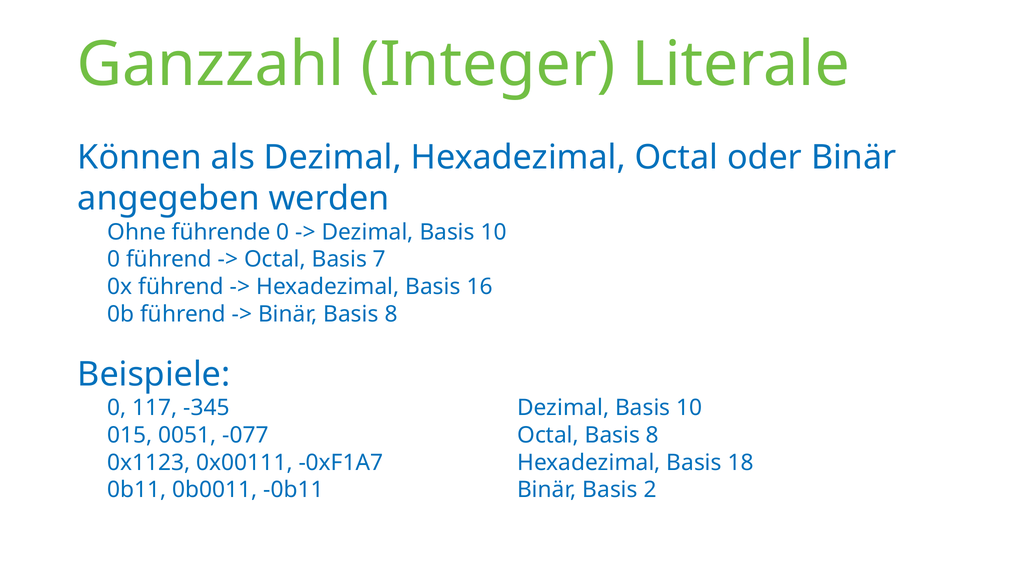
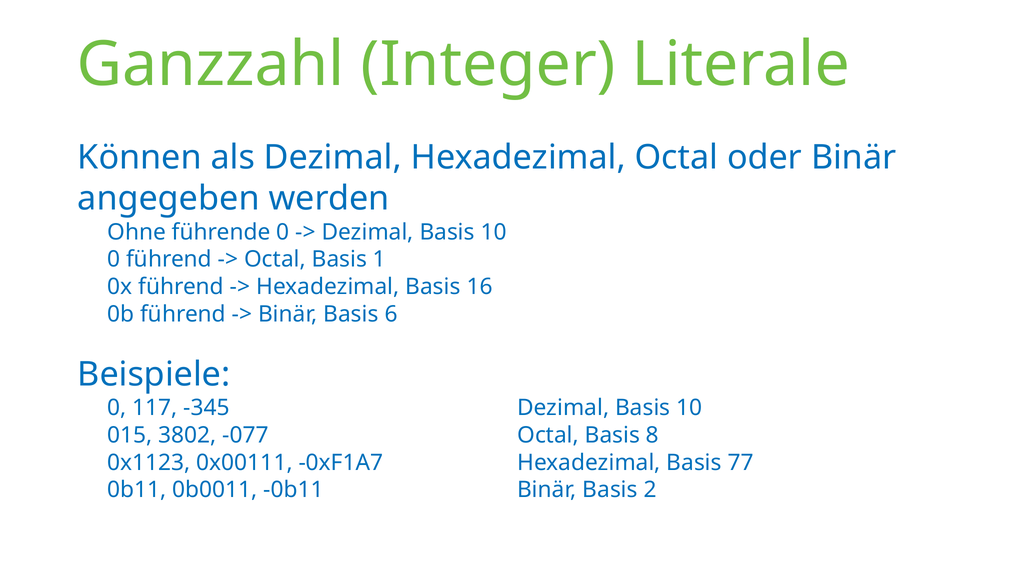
7: 7 -> 1
Binär Basis 8: 8 -> 6
0051: 0051 -> 3802
18: 18 -> 77
